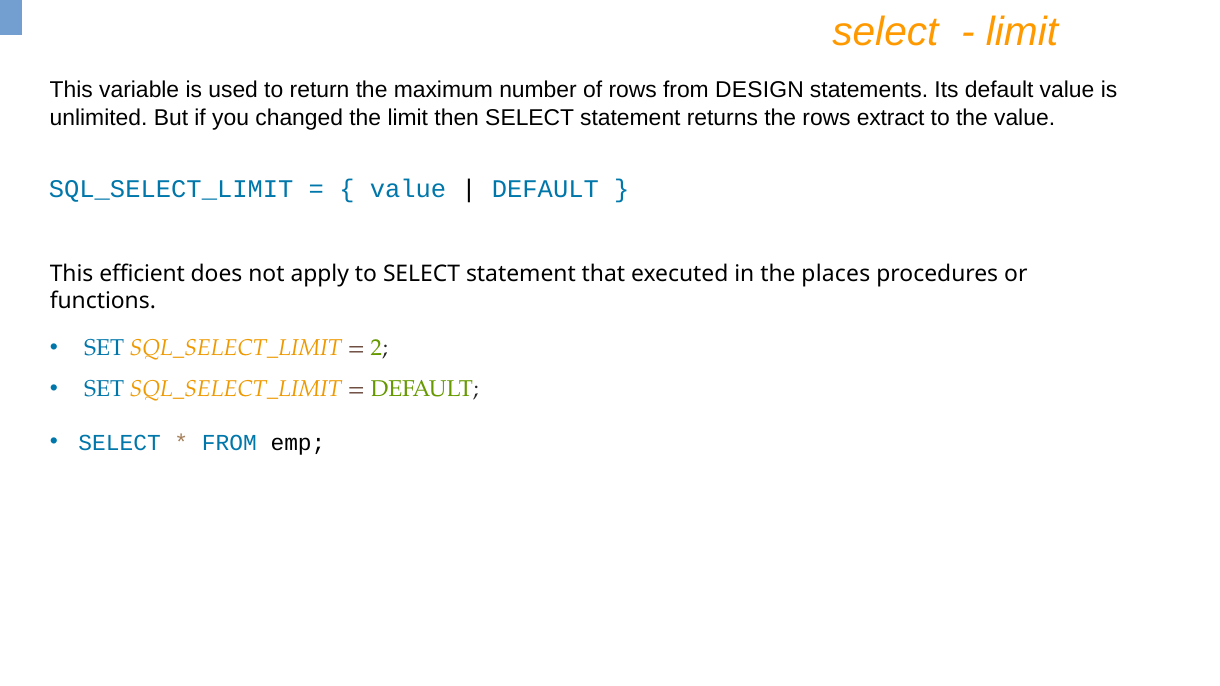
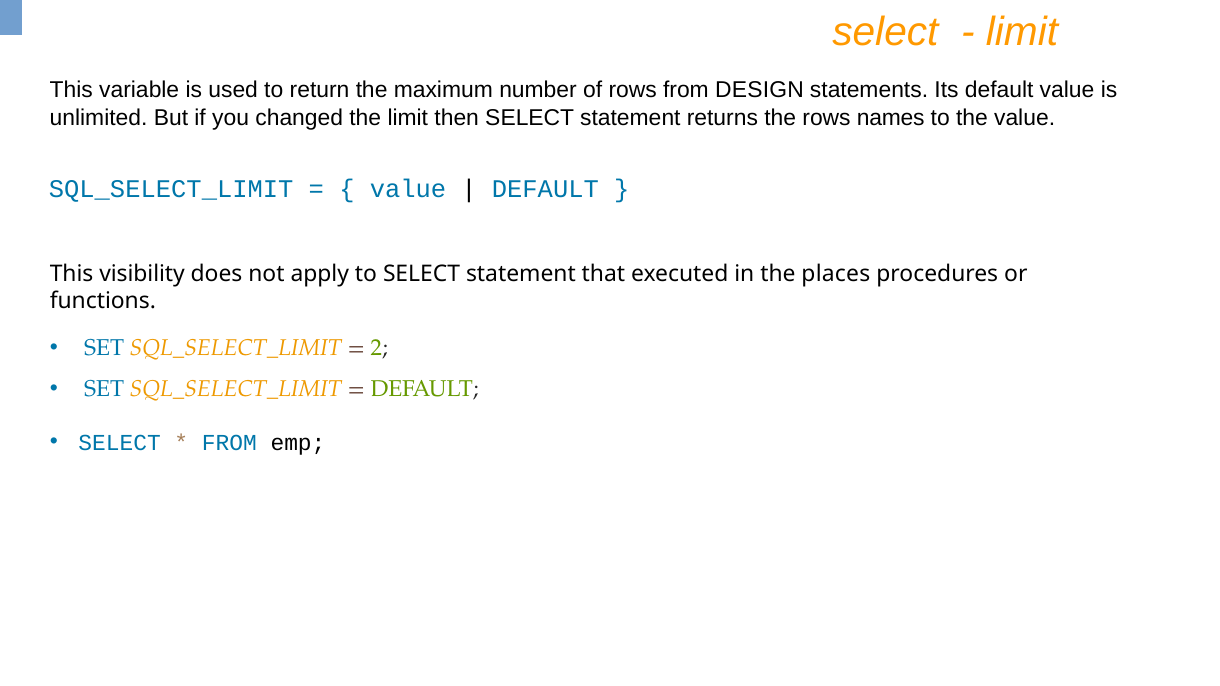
extract: extract -> names
efficient: efficient -> visibility
